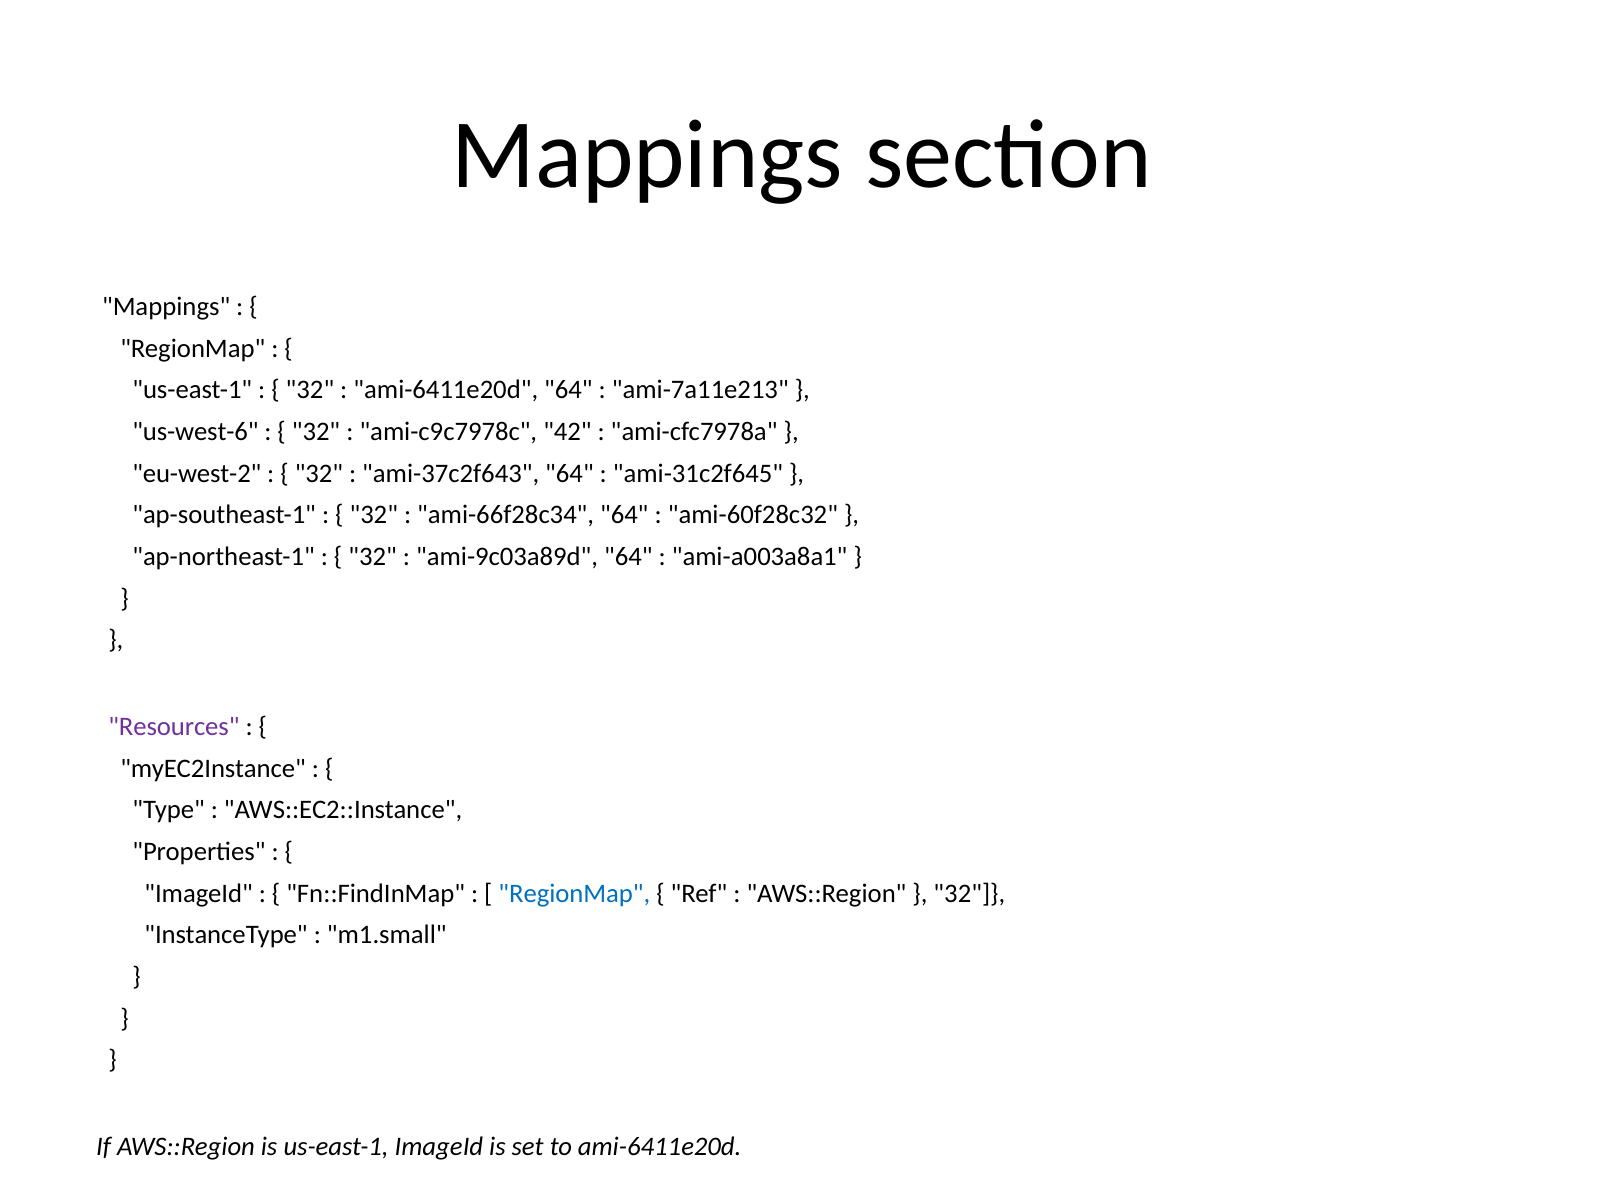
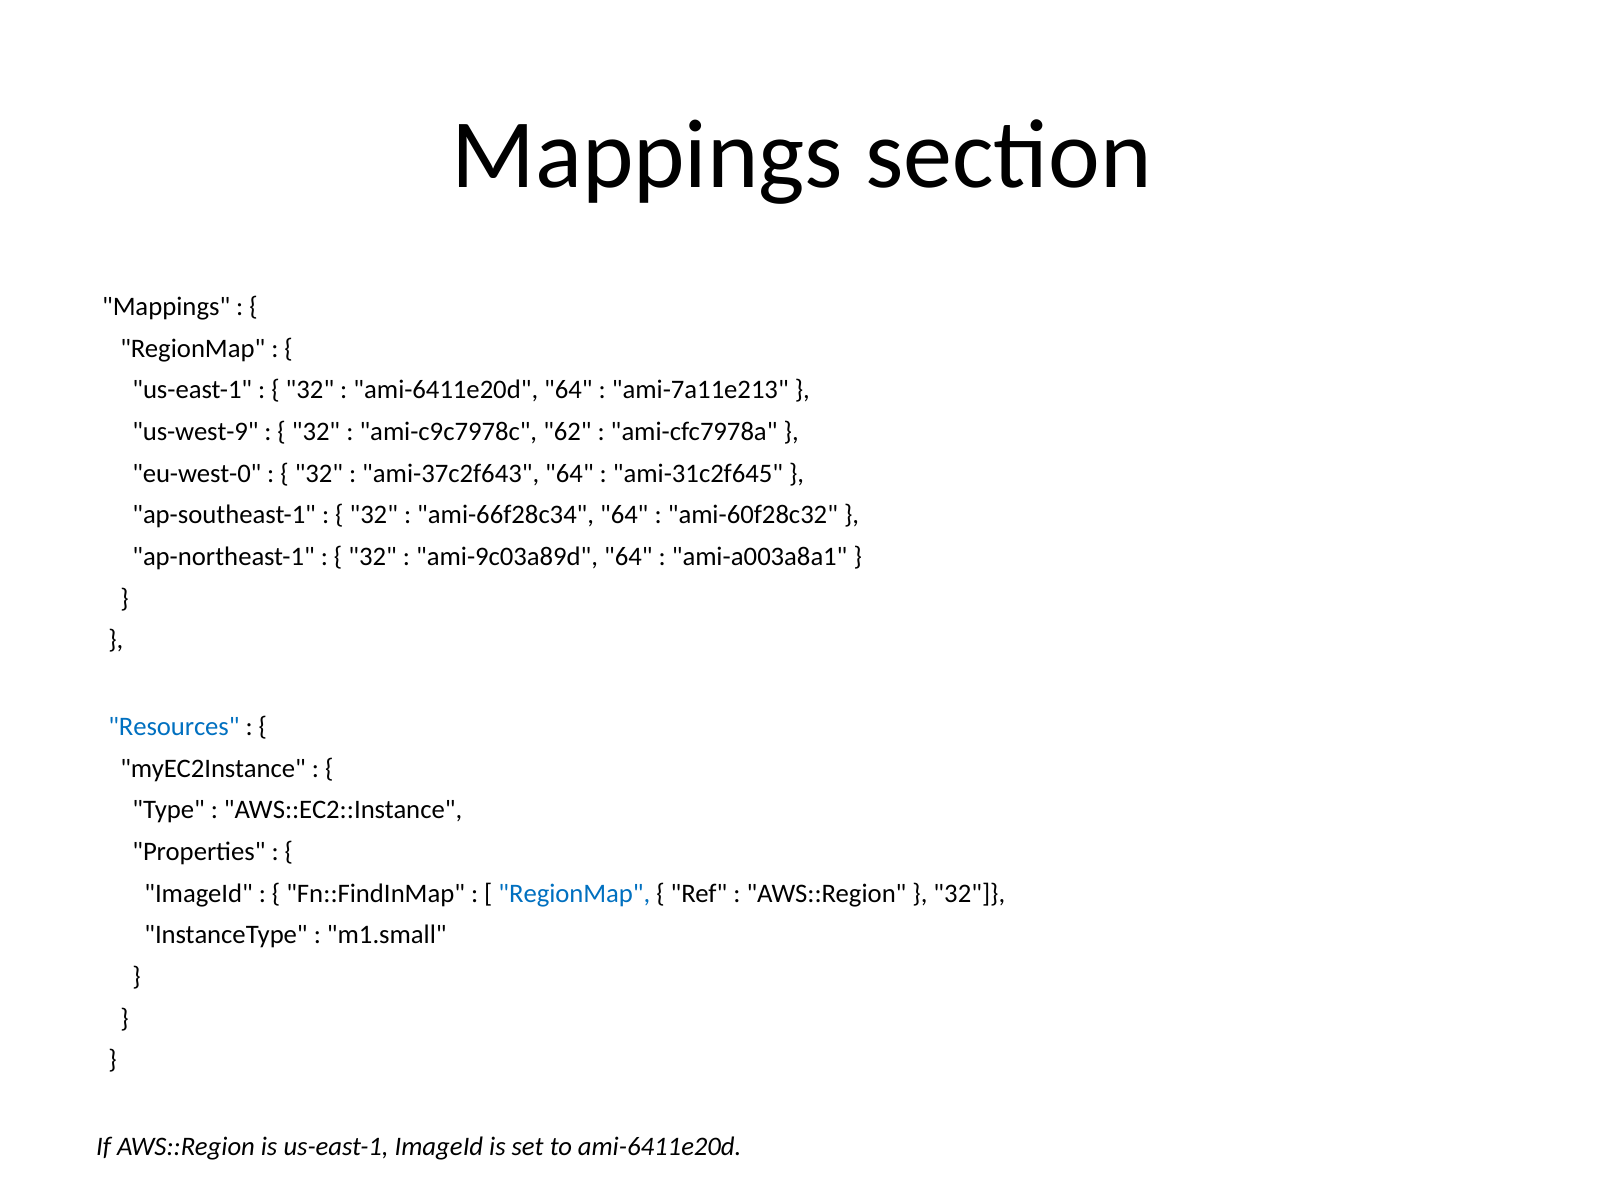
us-west-6: us-west-6 -> us-west-9
42: 42 -> 62
eu-west-2: eu-west-2 -> eu-west-0
Resources colour: purple -> blue
